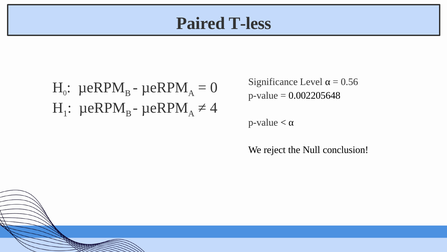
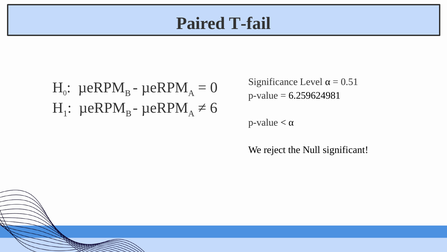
T-less: T-less -> T-fail
0.56: 0.56 -> 0.51
0.002205648: 0.002205648 -> 6.259624981
4: 4 -> 6
conclusion: conclusion -> significant
